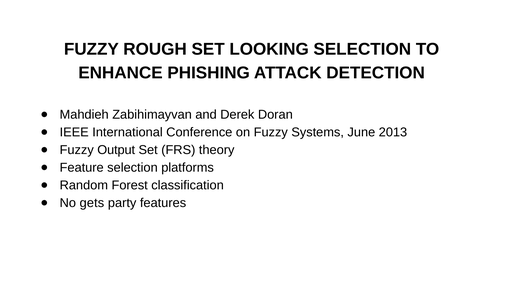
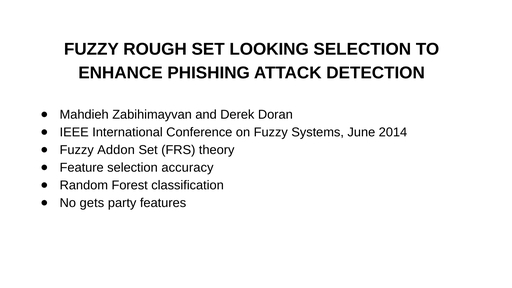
2013: 2013 -> 2014
Output: Output -> Addon
platforms: platforms -> accuracy
